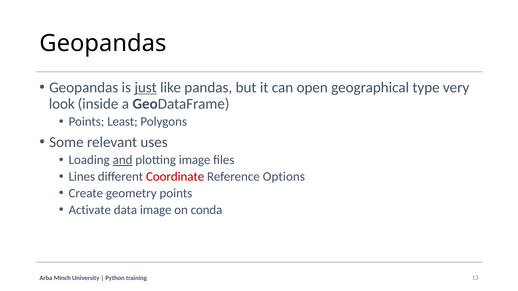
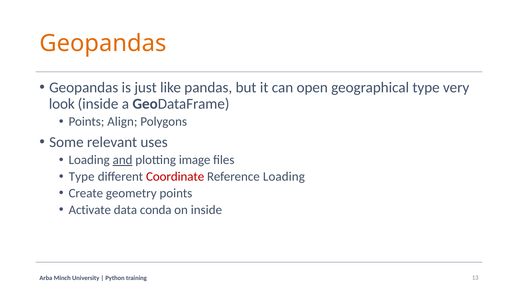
Geopandas at (103, 44) colour: black -> orange
just underline: present -> none
Least: Least -> Align
Lines at (82, 177): Lines -> Type
Reference Options: Options -> Loading
data image: image -> conda
on conda: conda -> inside
